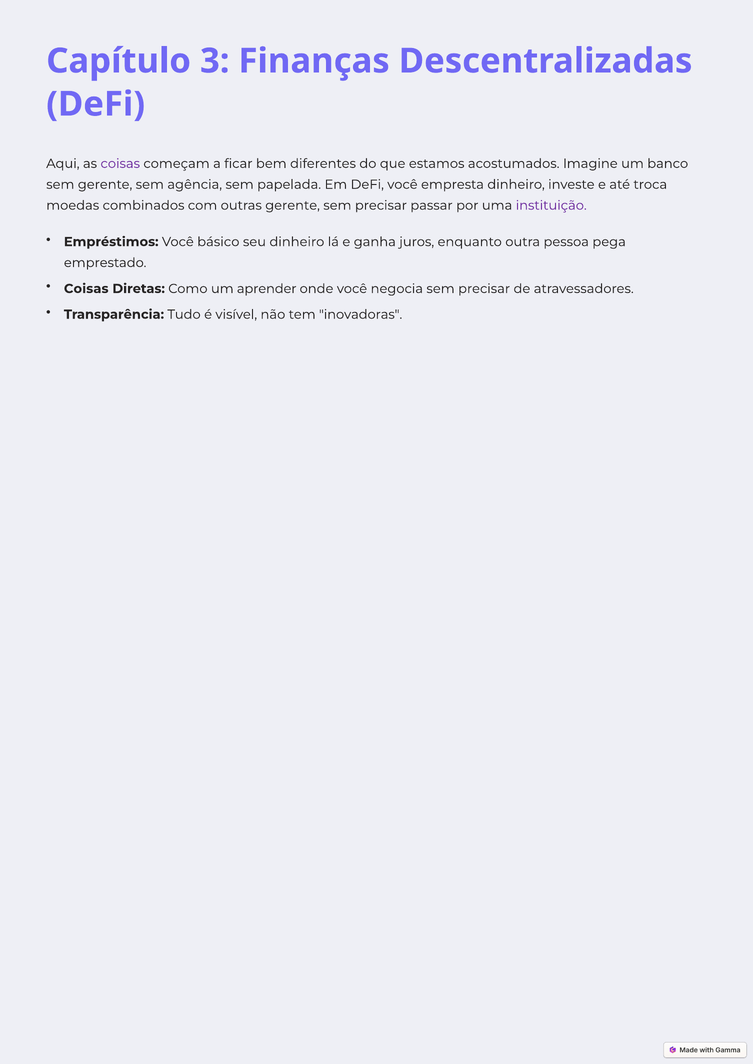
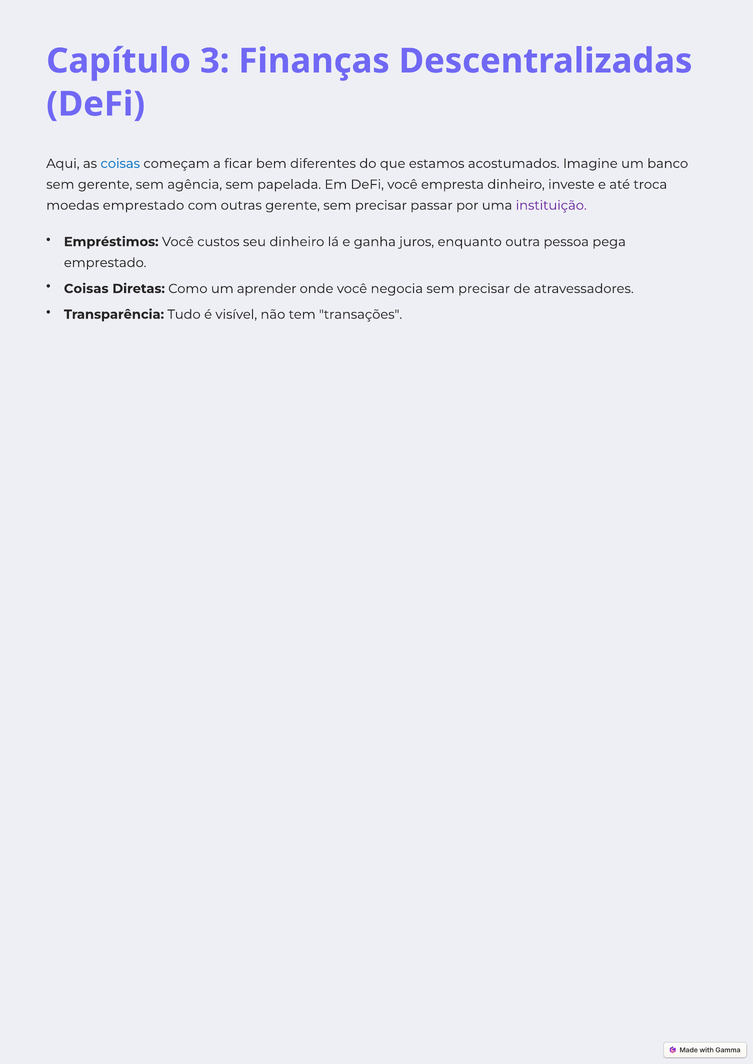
coisas at (120, 164) colour: purple -> blue
moedas combinados: combinados -> emprestado
básico: básico -> custos
inovadoras: inovadoras -> transações
